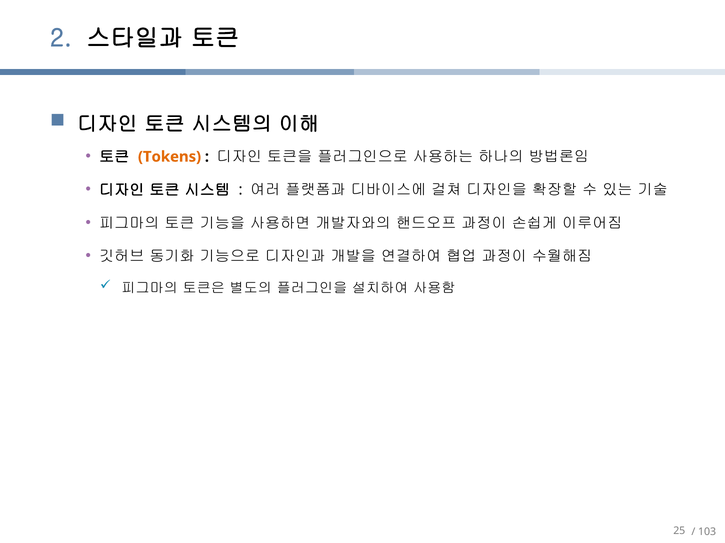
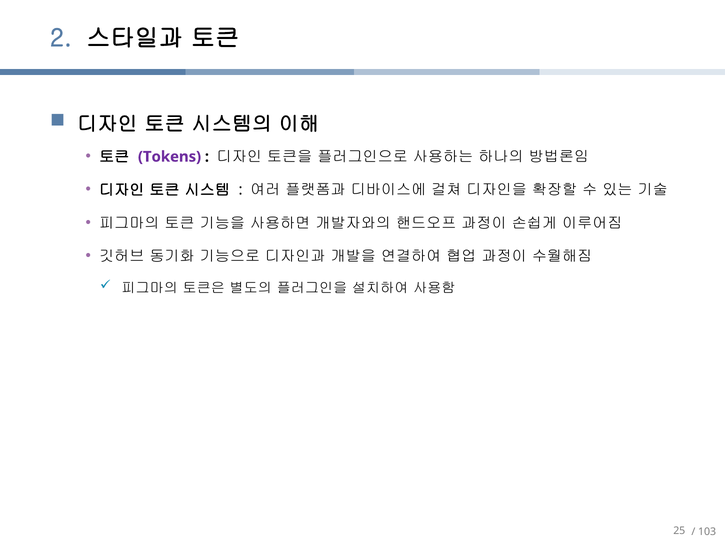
Tokens colour: orange -> purple
